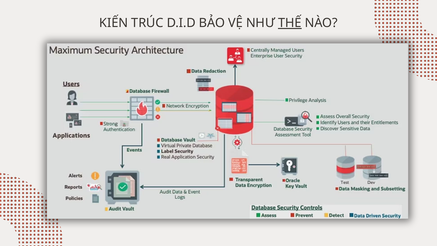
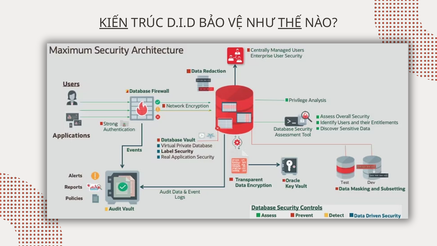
KIẾN underline: none -> present
